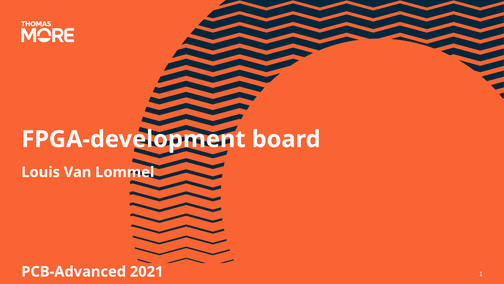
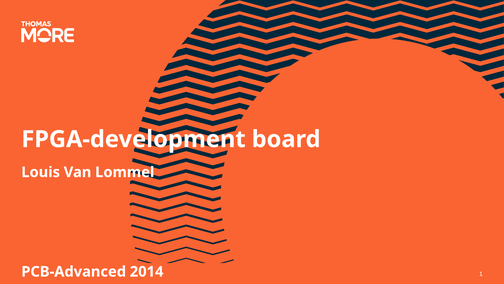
2021: 2021 -> 2014
